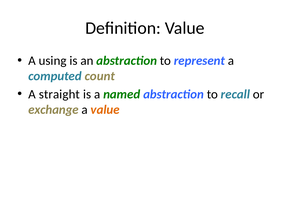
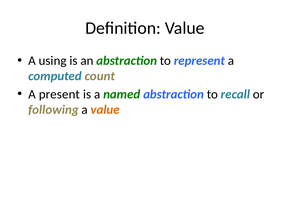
straight: straight -> present
exchange: exchange -> following
